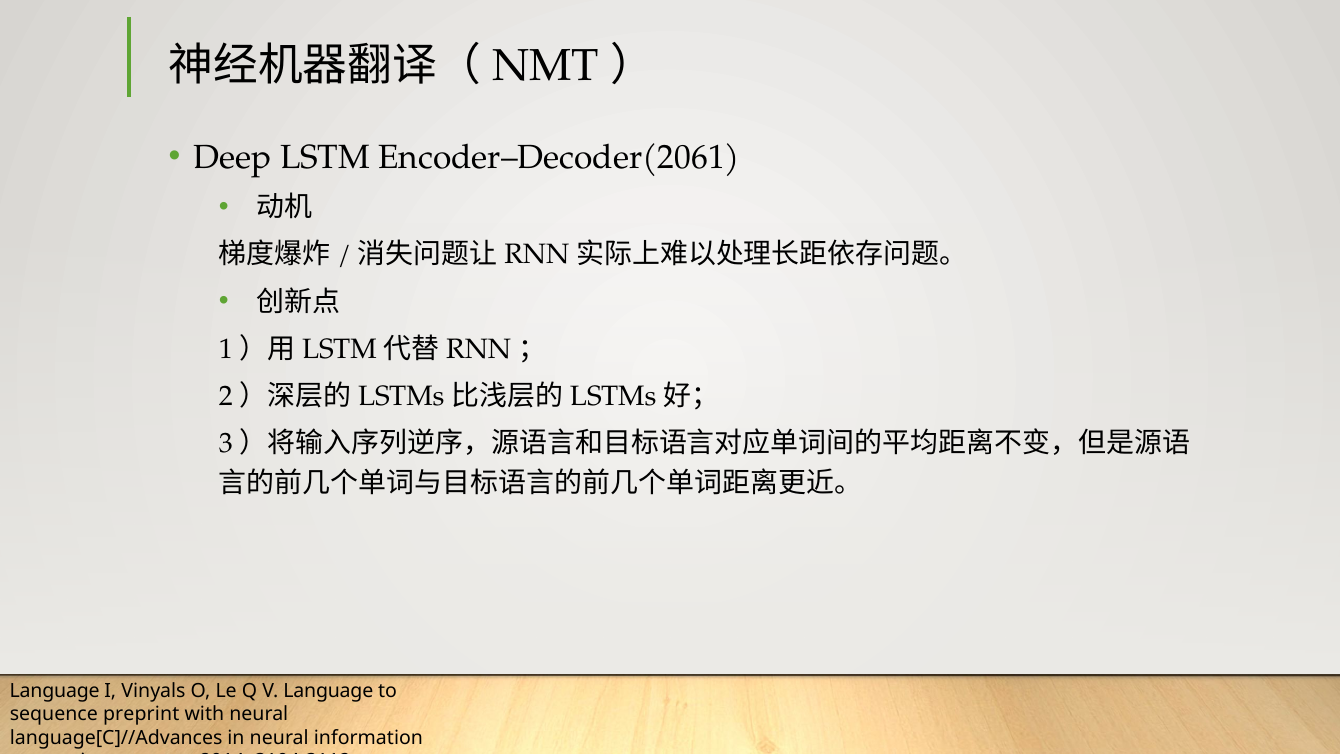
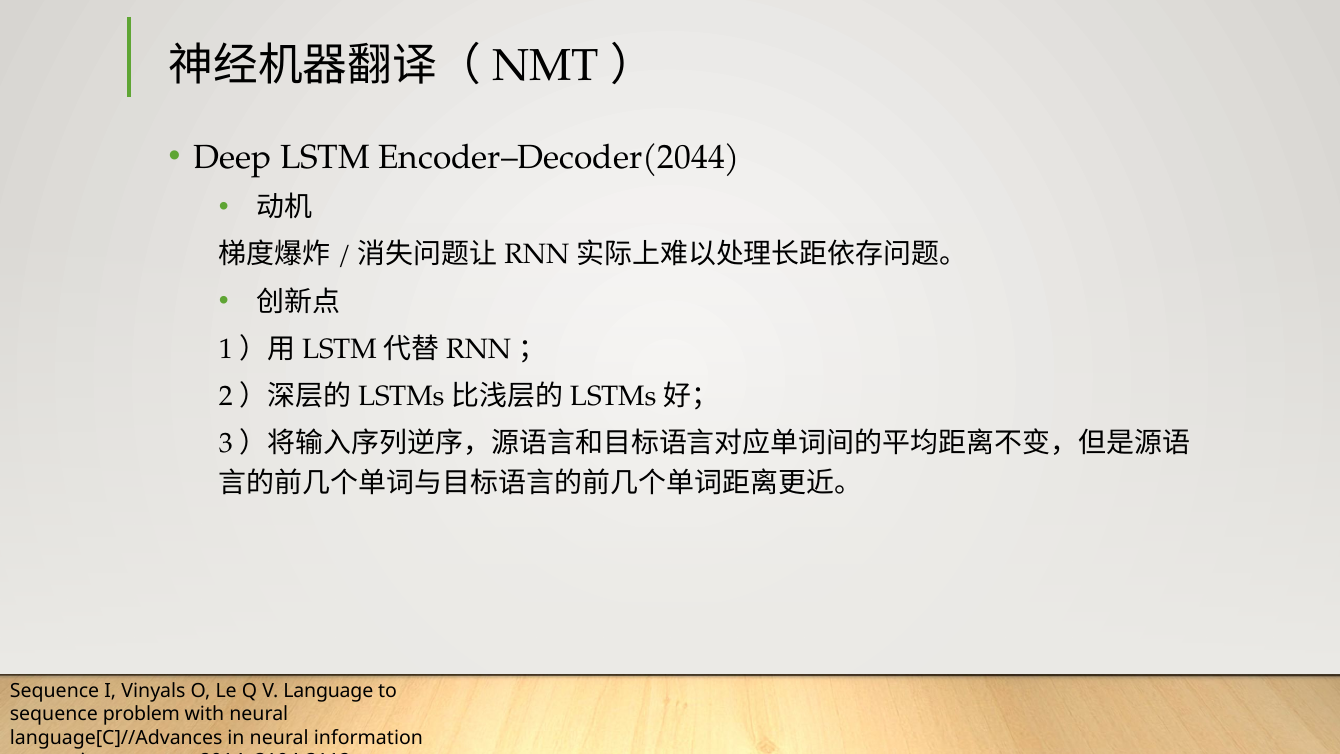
Encoder–Decoder(2061: Encoder–Decoder(2061 -> Encoder–Decoder(2044
Language at (55, 691): Language -> Sequence
preprint: preprint -> problem
